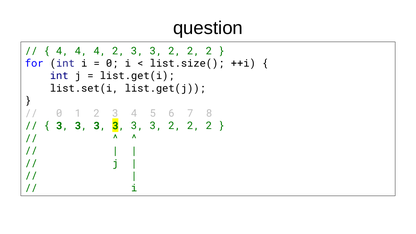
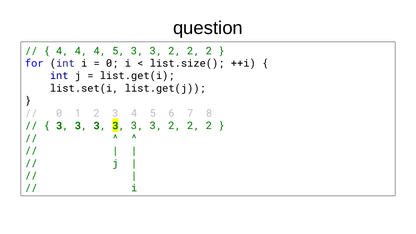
4 4 2: 2 -> 5
